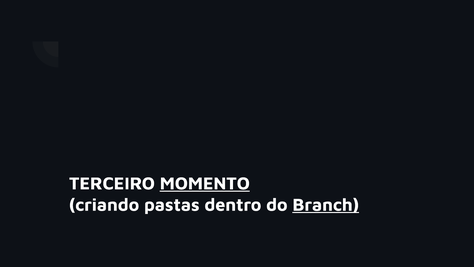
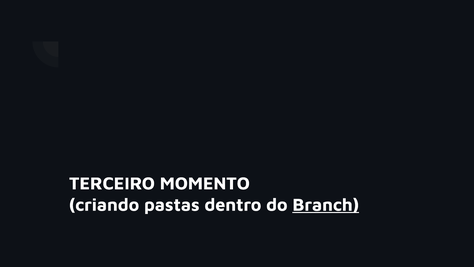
MOMENTO underline: present -> none
